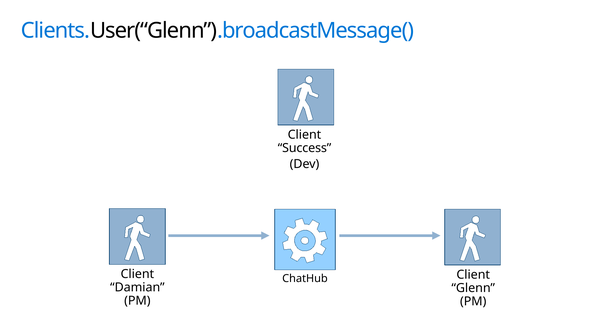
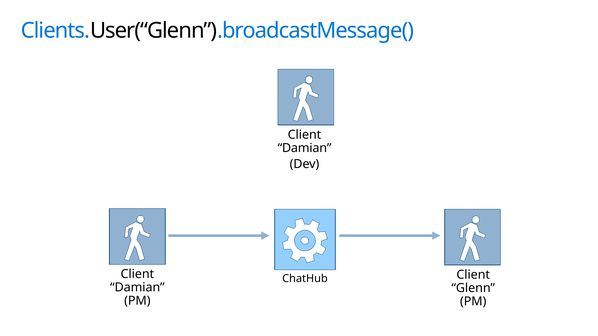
Success at (305, 148): Success -> Damian
